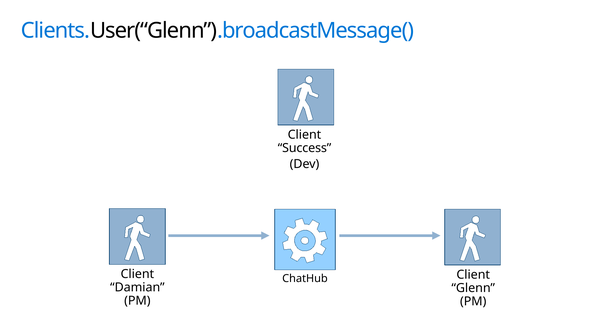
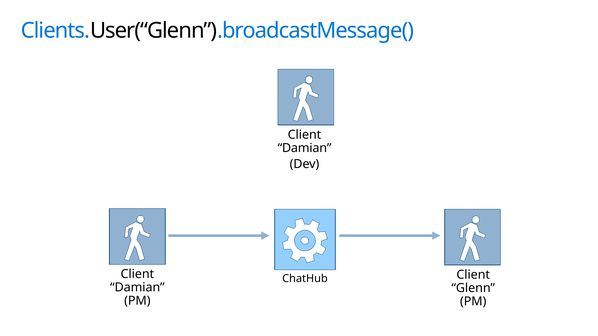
Success at (305, 148): Success -> Damian
